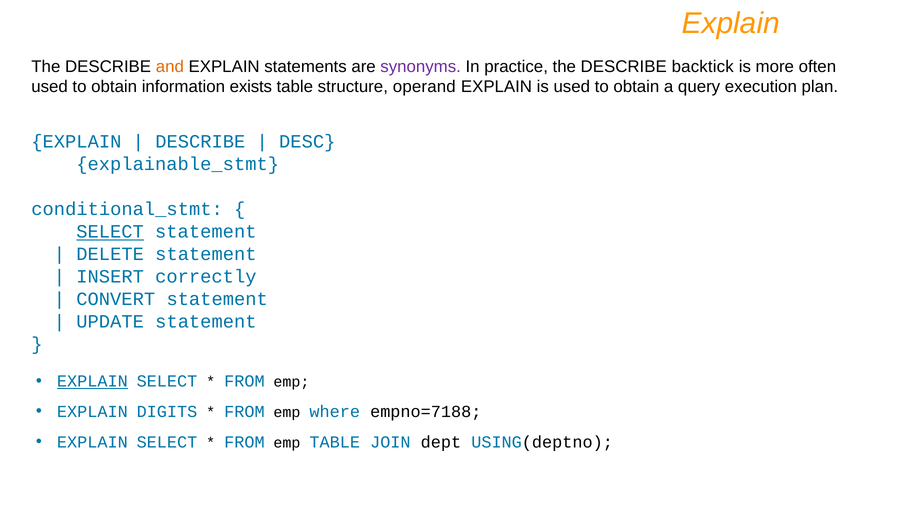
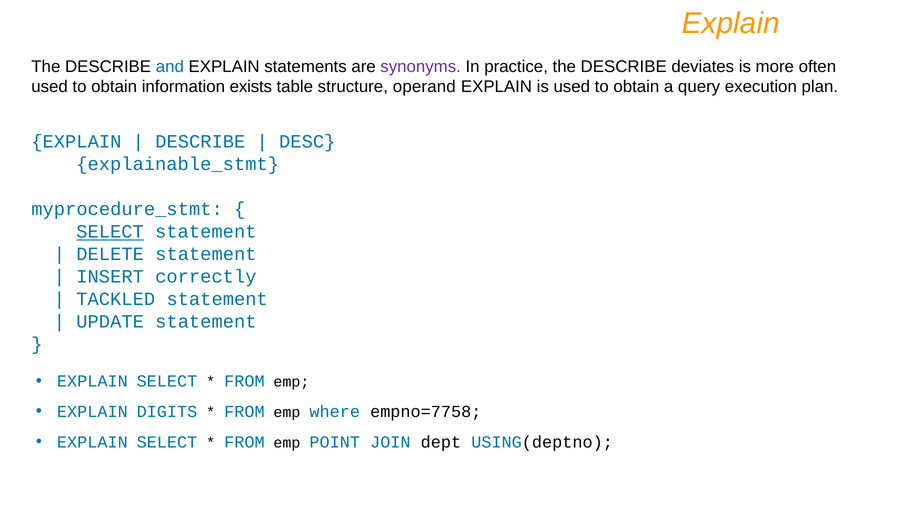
and colour: orange -> blue
backtick: backtick -> deviates
conditional_stmt: conditional_stmt -> myprocedure_stmt
CONVERT: CONVERT -> TACKLED
EXPLAIN at (92, 381) underline: present -> none
empno=7188: empno=7188 -> empno=7758
emp TABLE: TABLE -> POINT
